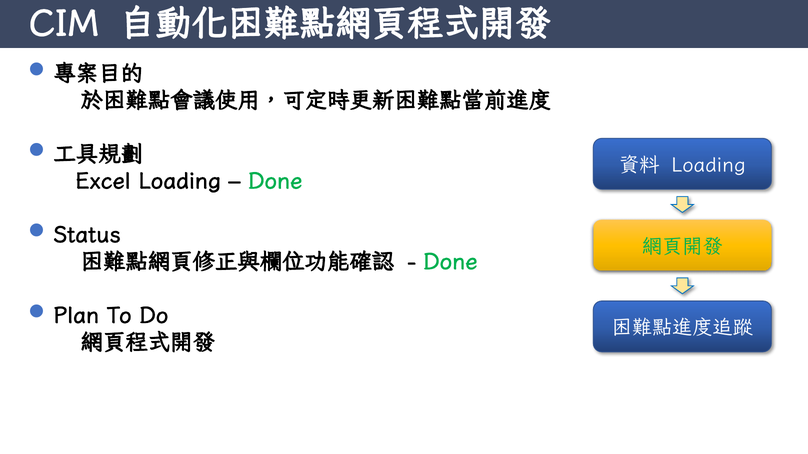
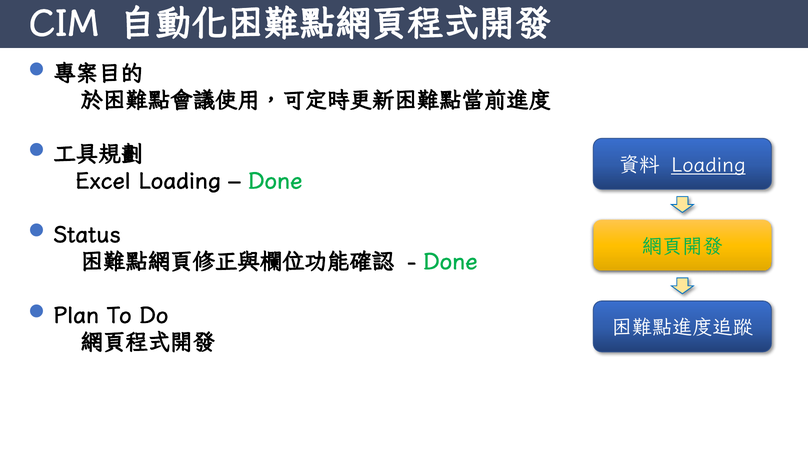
Loading at (708, 165) underline: none -> present
